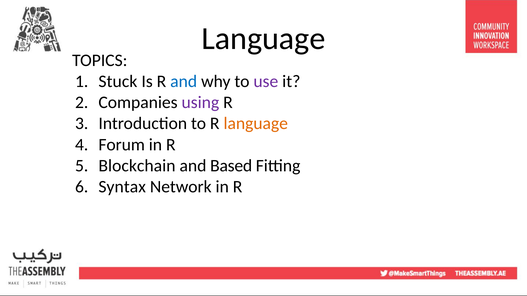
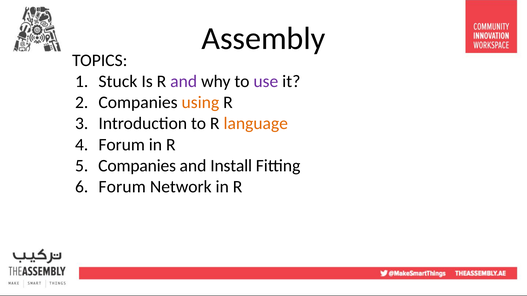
Language at (263, 39): Language -> Assembly
and at (184, 82) colour: blue -> purple
using colour: purple -> orange
Blockchain at (137, 166): Blockchain -> Companies
Based: Based -> Install
Syntax at (122, 187): Syntax -> Forum
